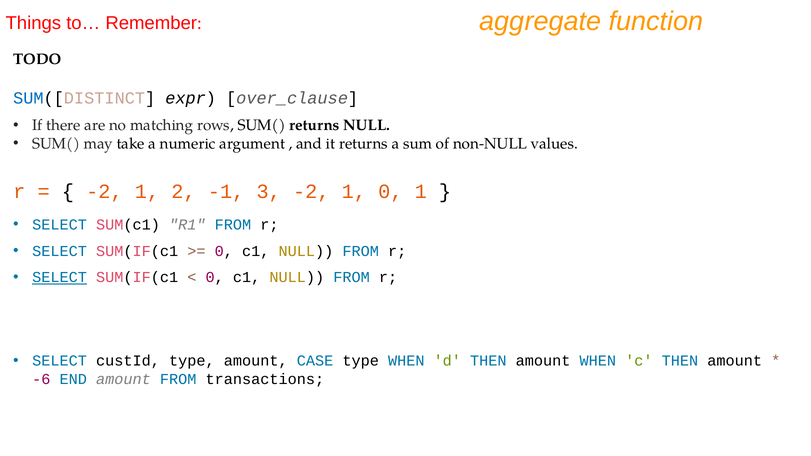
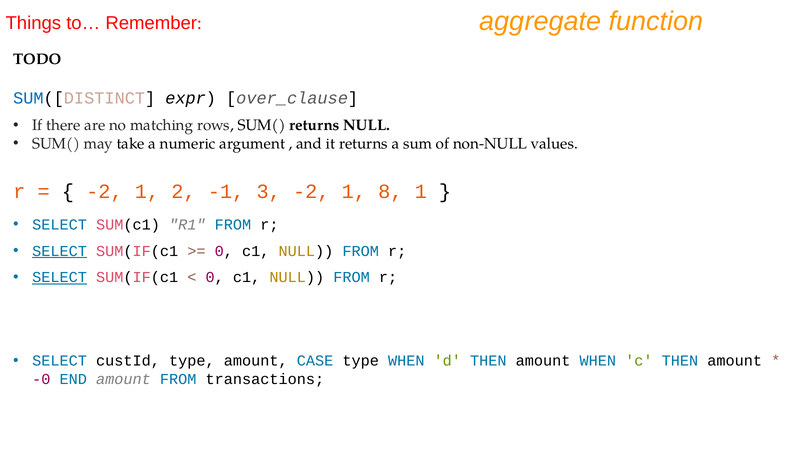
1 0: 0 -> 8
SELECT at (60, 251) underline: none -> present
-6: -6 -> -0
